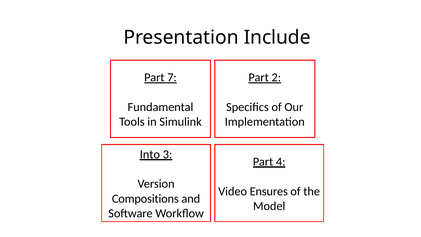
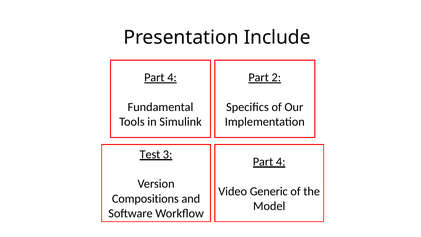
7 at (172, 77): 7 -> 4
Into: Into -> Test
Ensures: Ensures -> Generic
